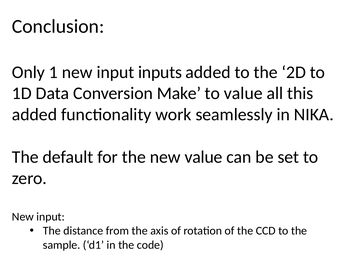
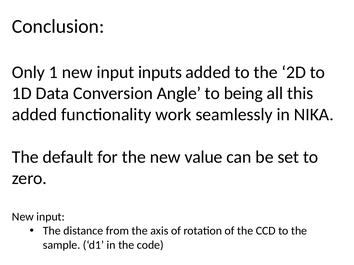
Make: Make -> Angle
to value: value -> being
